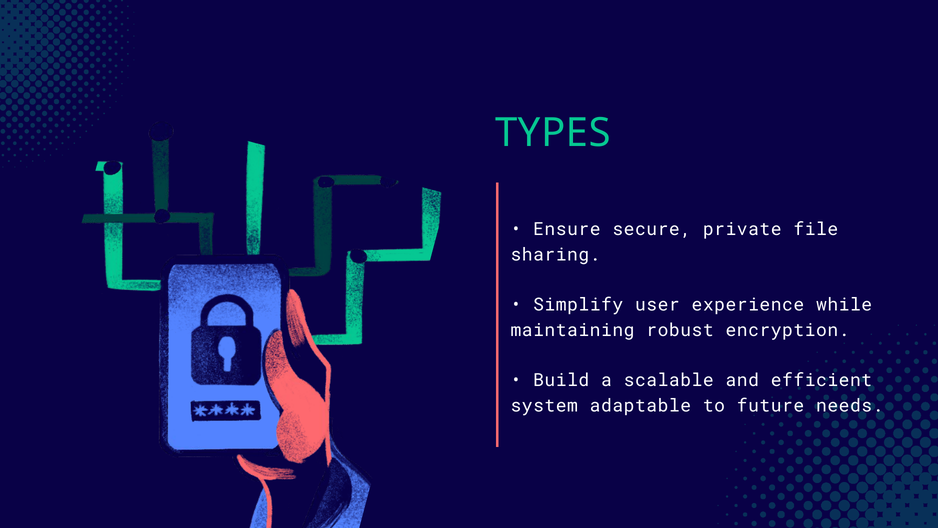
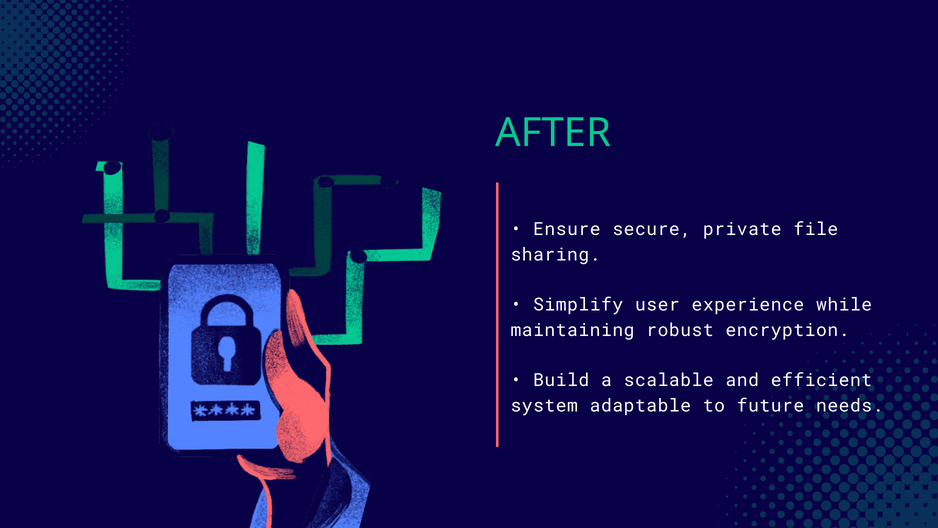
TYPES: TYPES -> AFTER
